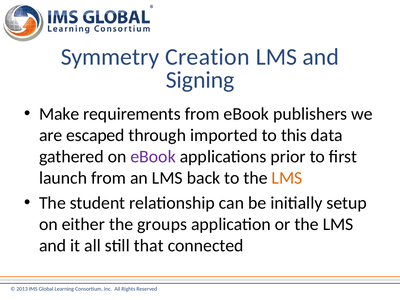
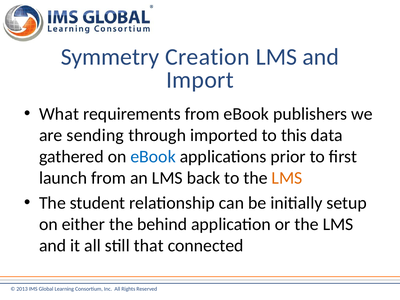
Signing: Signing -> Import
Make: Make -> What
escaped: escaped -> sending
eBook at (153, 157) colour: purple -> blue
groups: groups -> behind
